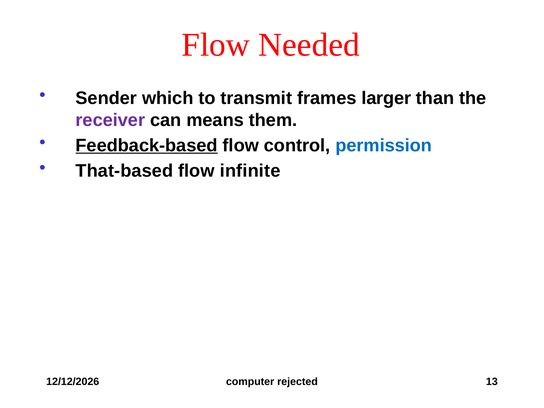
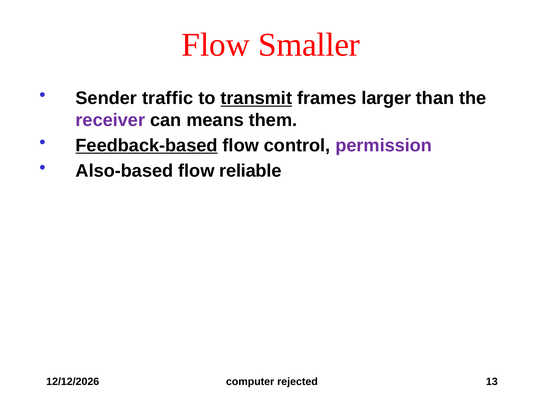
Needed: Needed -> Smaller
which: which -> traffic
transmit underline: none -> present
permission colour: blue -> purple
That-based: That-based -> Also-based
infinite: infinite -> reliable
